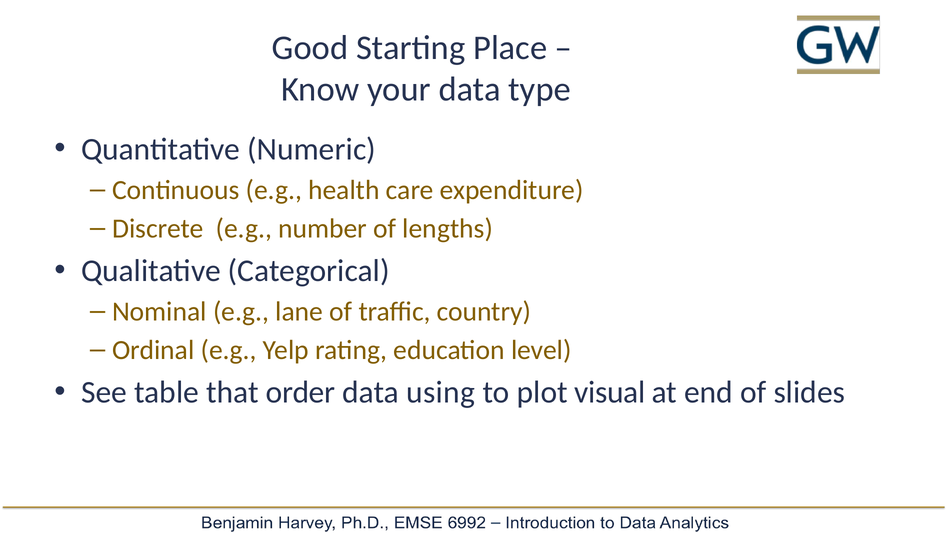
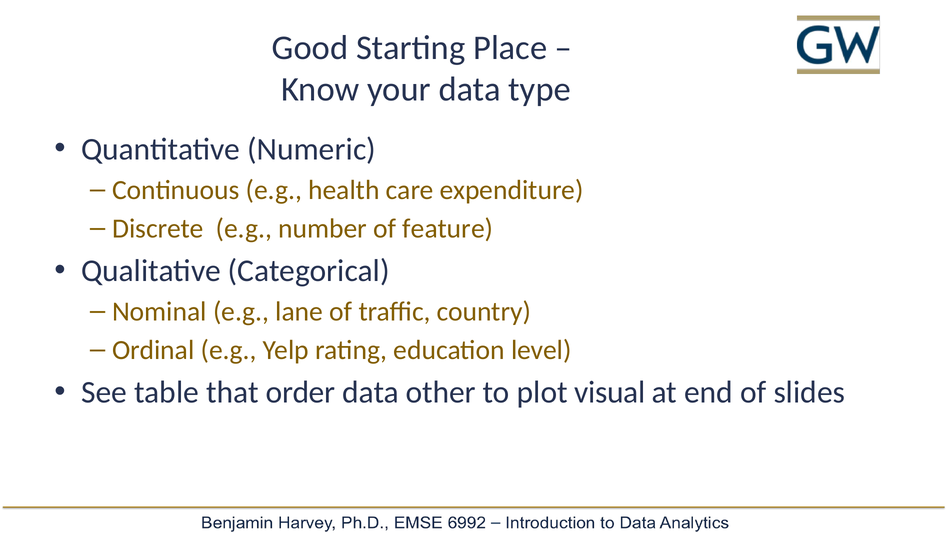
lengths: lengths -> feature
using: using -> other
